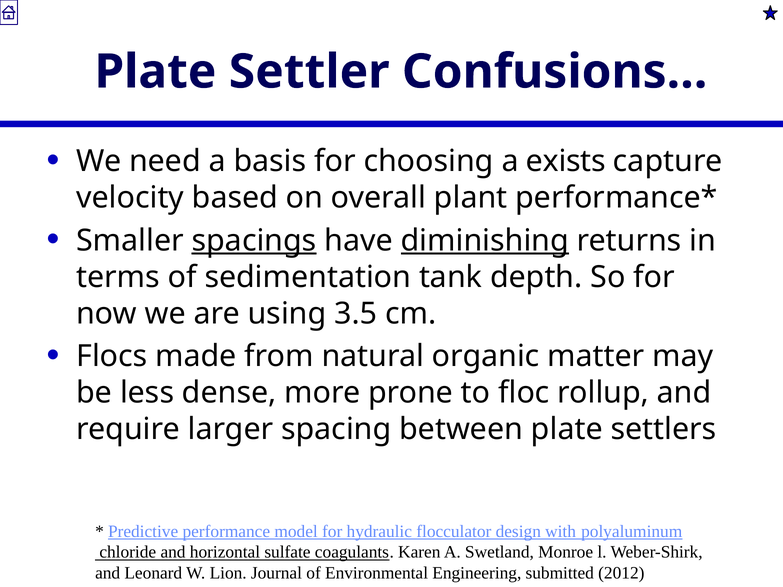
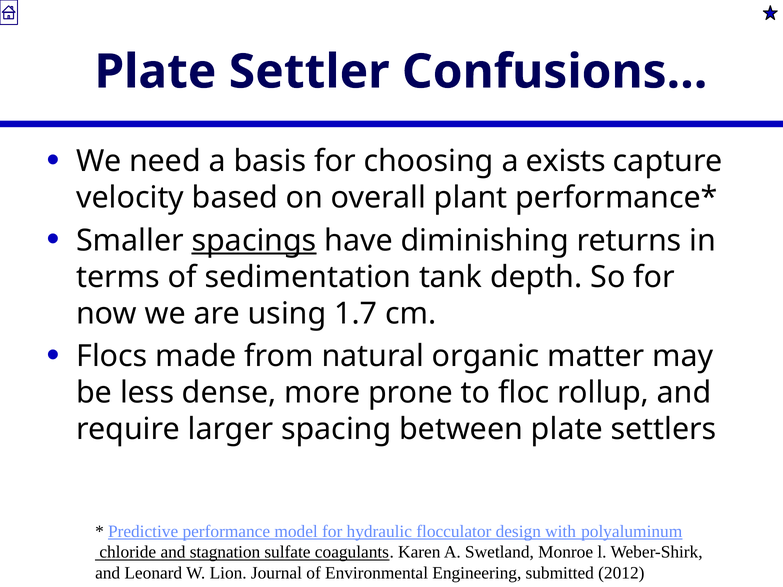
diminishing underline: present -> none
3.5: 3.5 -> 1.7
horizontal: horizontal -> stagnation
